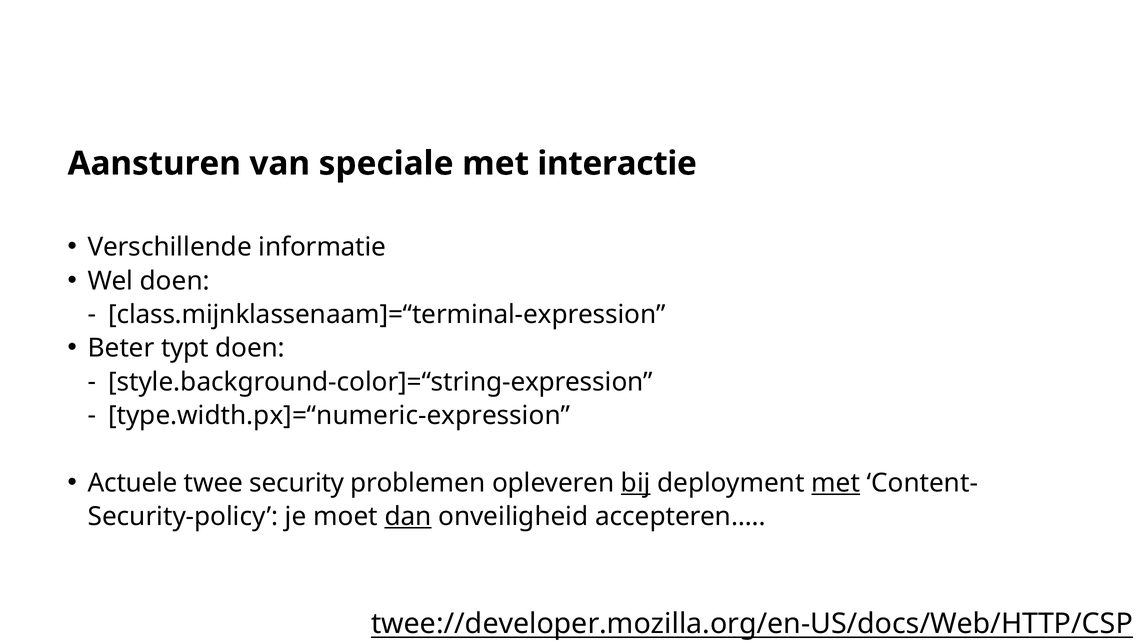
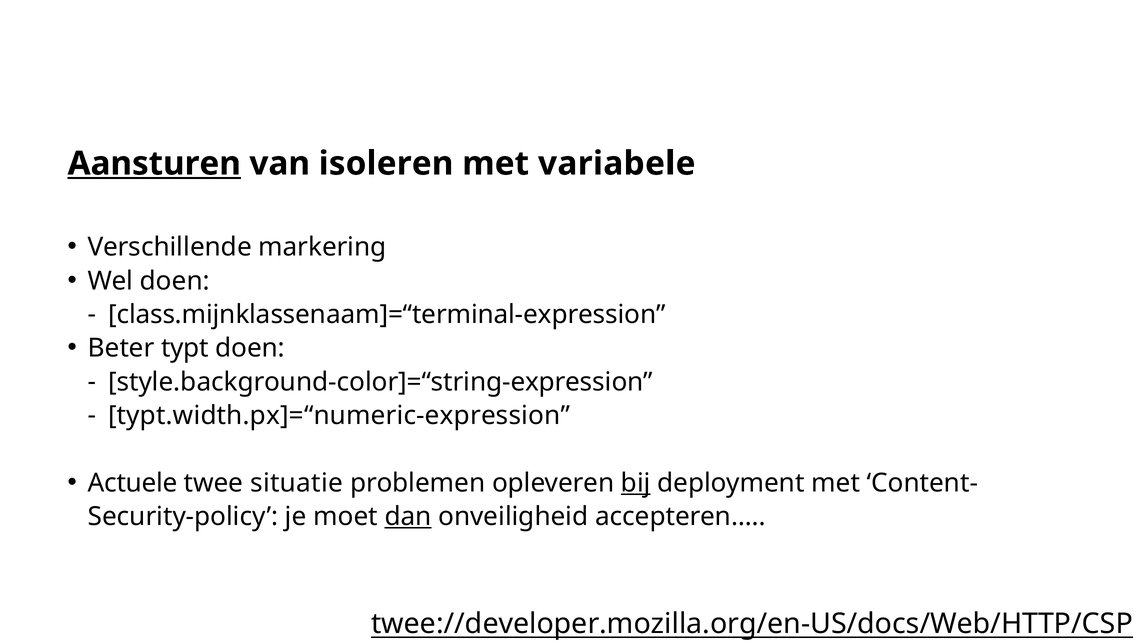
Aansturen underline: none -> present
speciale: speciale -> isoleren
interactie: interactie -> variabele
informatie: informatie -> markering
type.width.px]=“numeric-expression: type.width.px]=“numeric-expression -> typt.width.px]=“numeric-expression
security: security -> situatie
met at (836, 482) underline: present -> none
